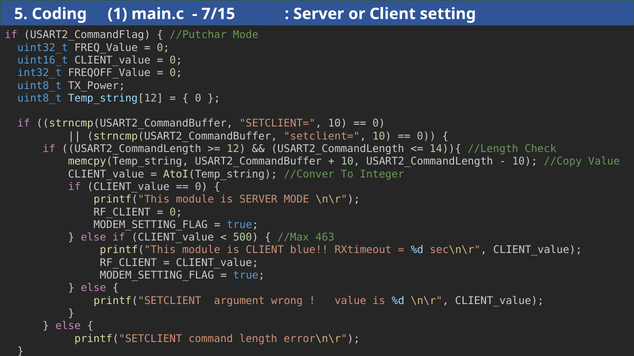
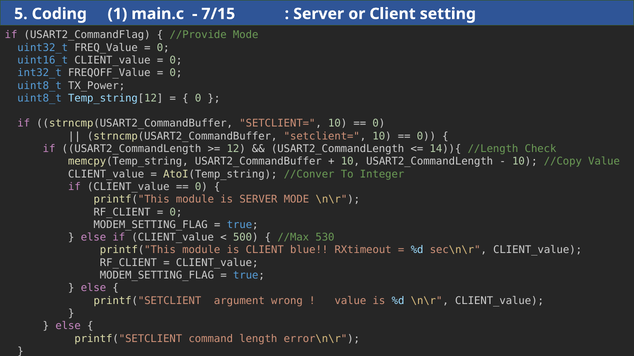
//Putchar: //Putchar -> //Provide
463: 463 -> 530
